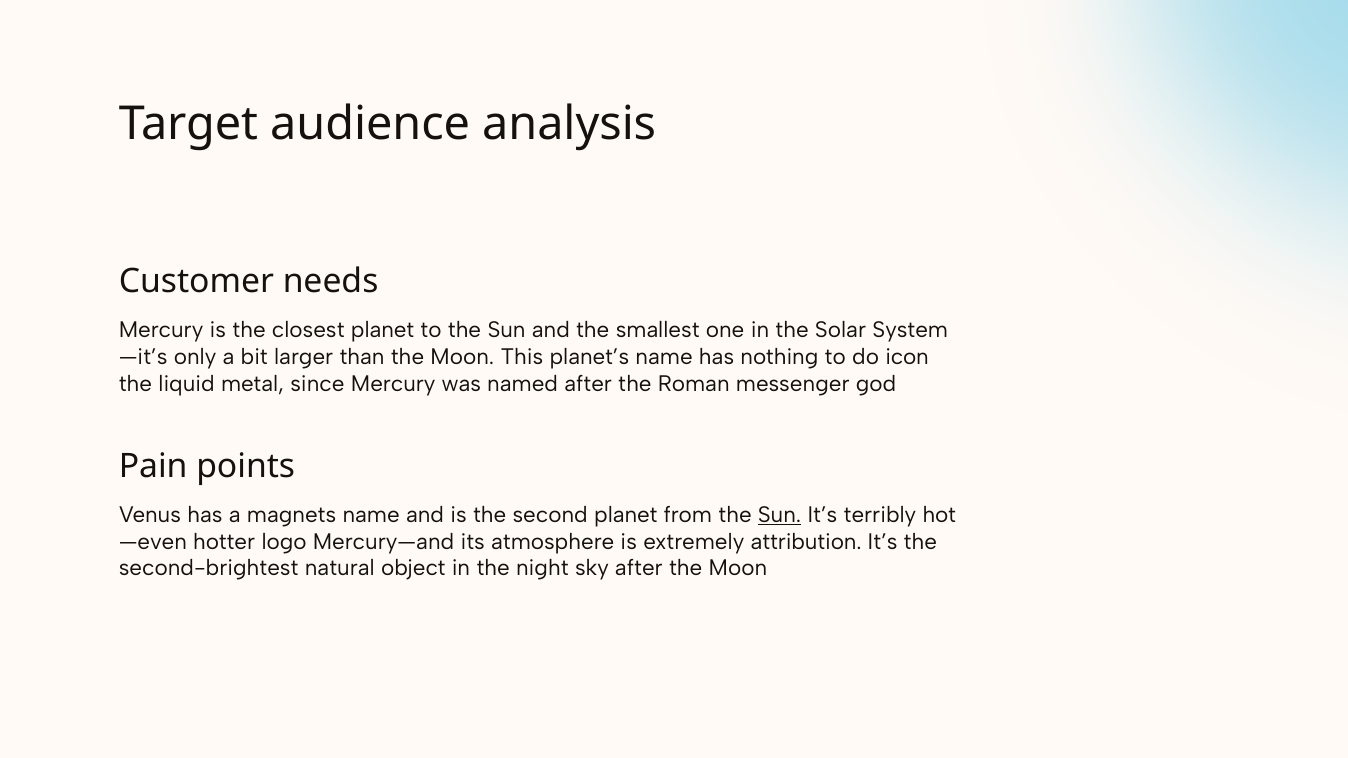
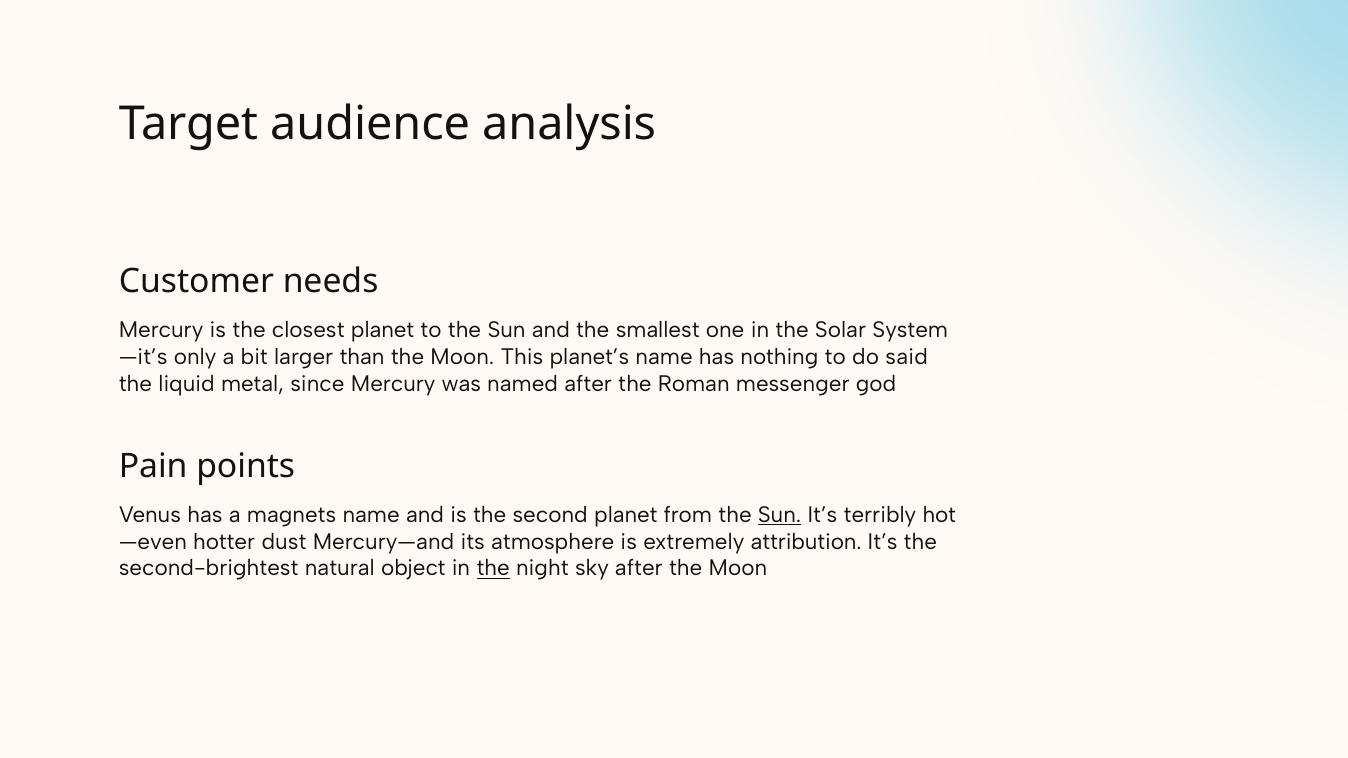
icon: icon -> said
logo: logo -> dust
the at (493, 569) underline: none -> present
